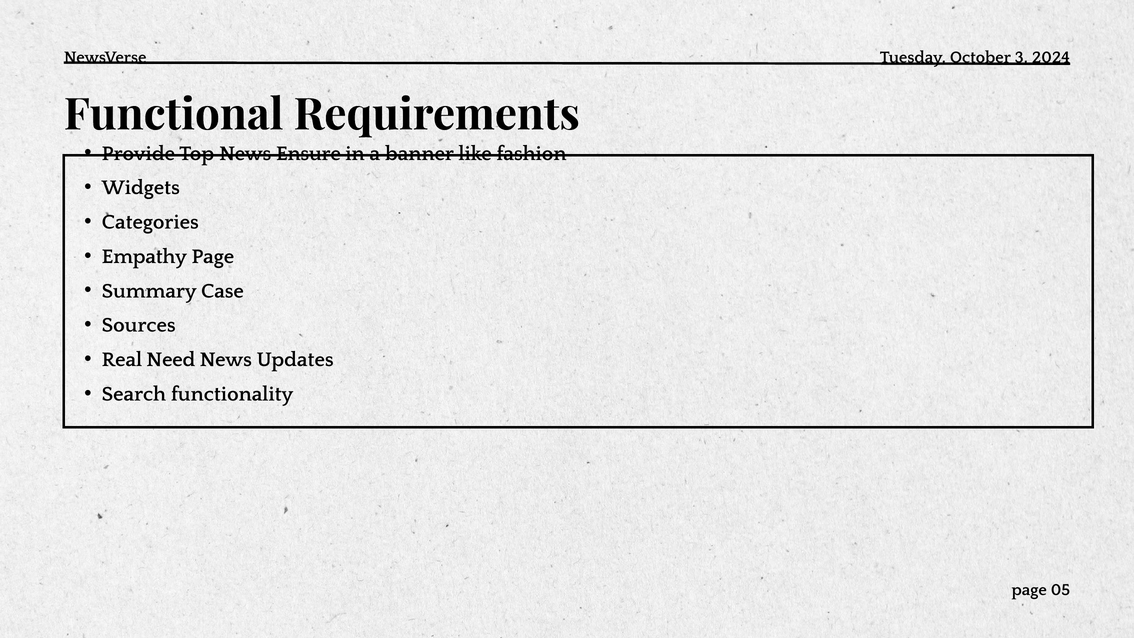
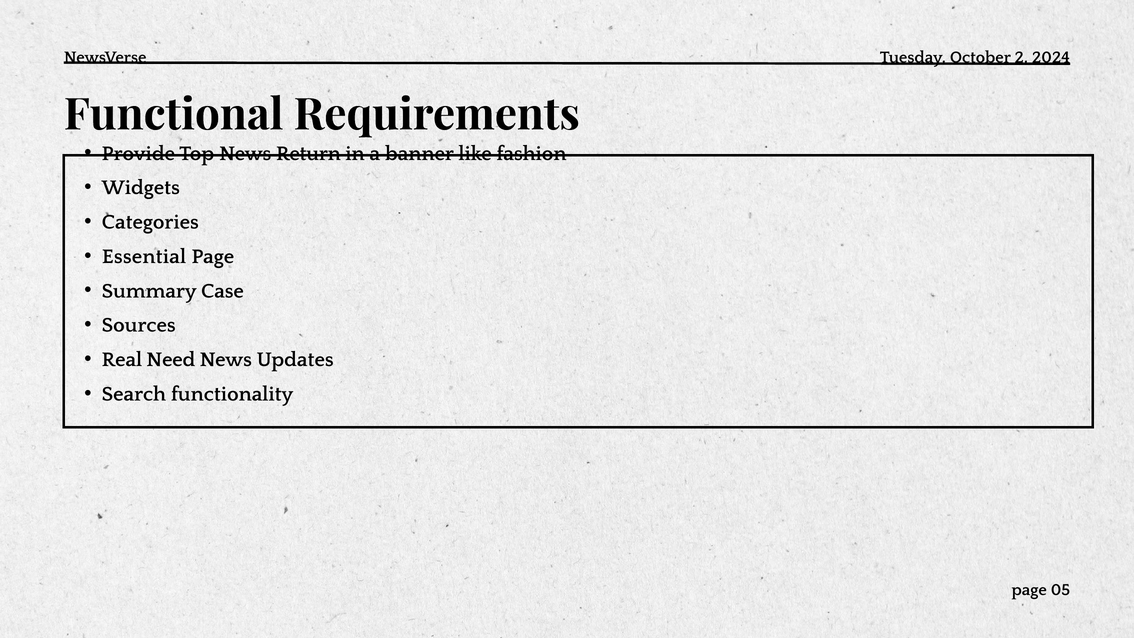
3: 3 -> 2
Ensure: Ensure -> Return
Empathy: Empathy -> Essential
